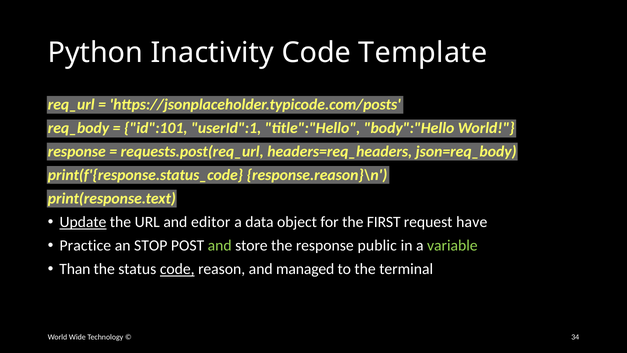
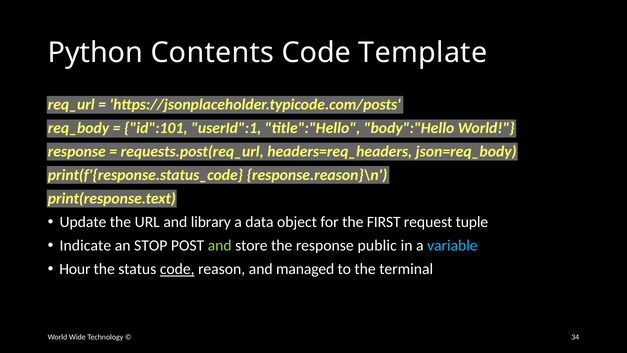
Inactivity: Inactivity -> Contents
Update underline: present -> none
editor: editor -> library
have: have -> tuple
Practice: Practice -> Indicate
variable colour: light green -> light blue
Than: Than -> Hour
